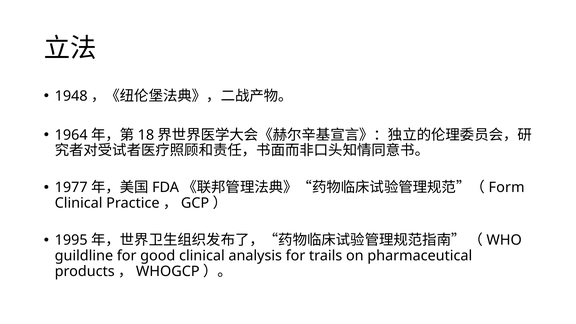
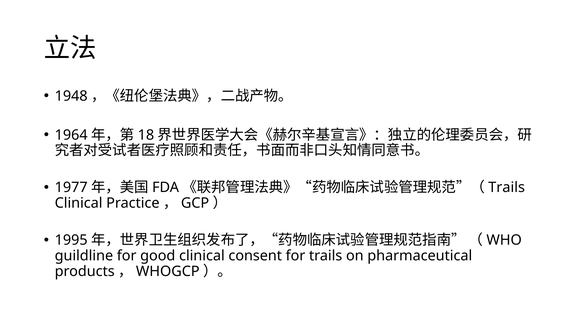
Form at (507, 188): Form -> Trails
analysis: analysis -> consent
